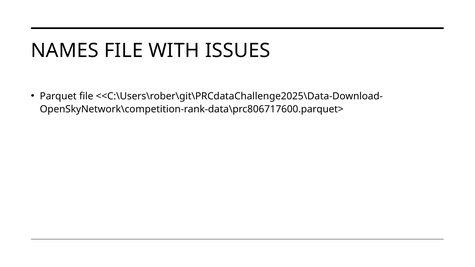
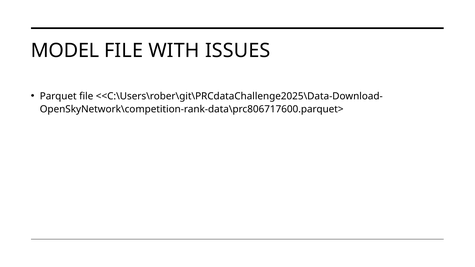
NAMES: NAMES -> MODEL
